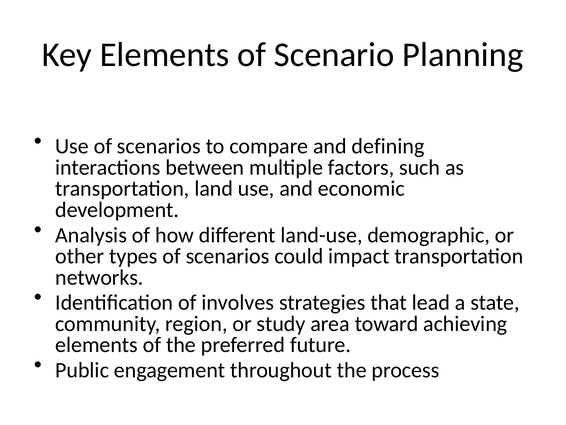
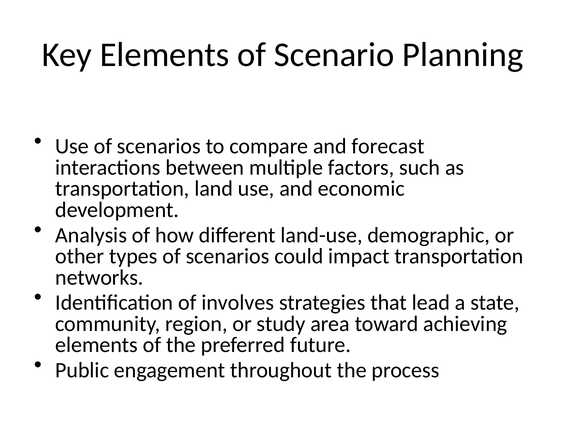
defining: defining -> forecast
